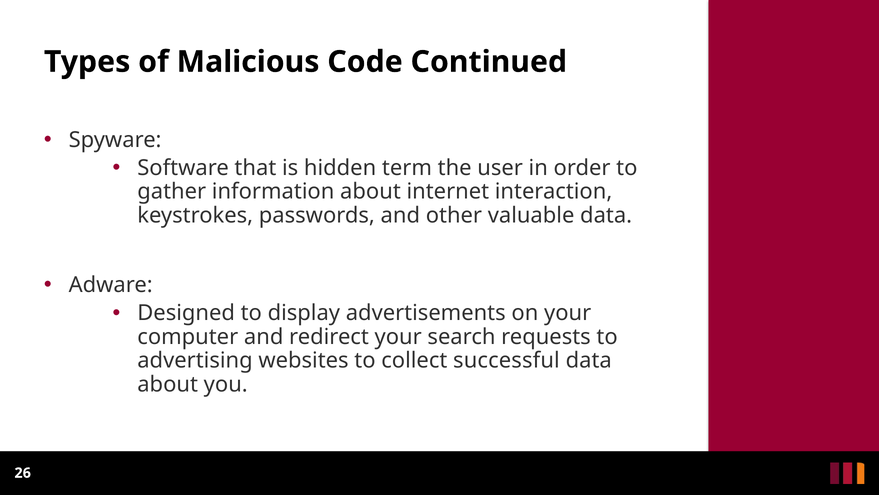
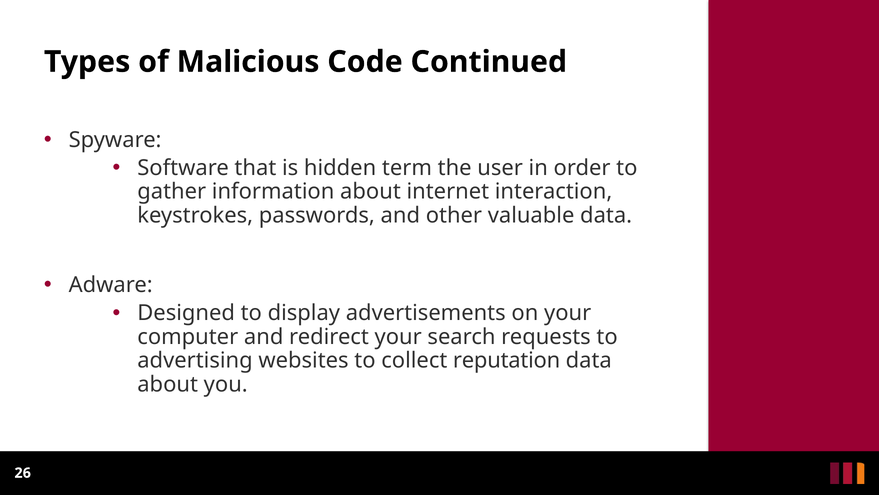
successful: successful -> reputation
